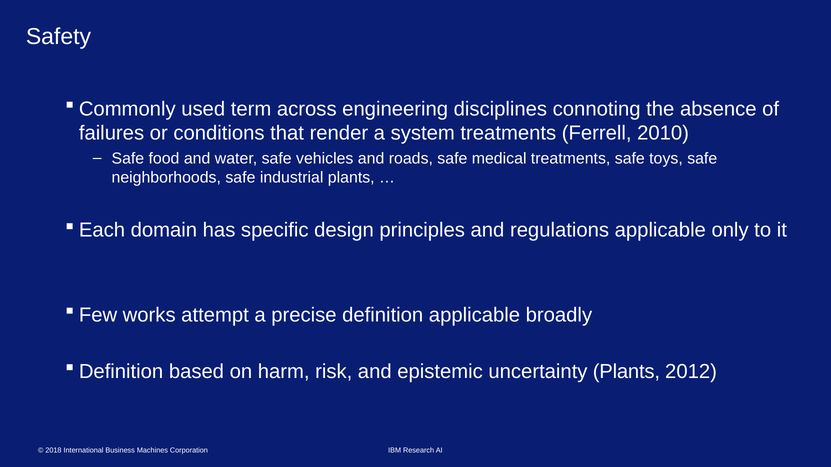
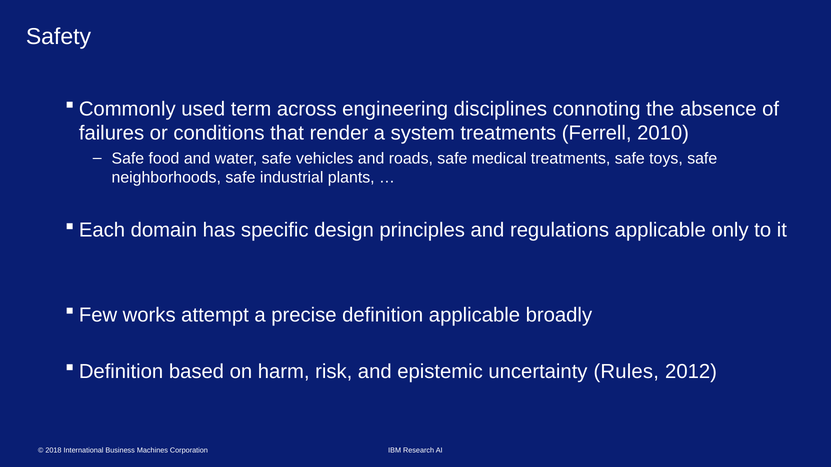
uncertainty Plants: Plants -> Rules
